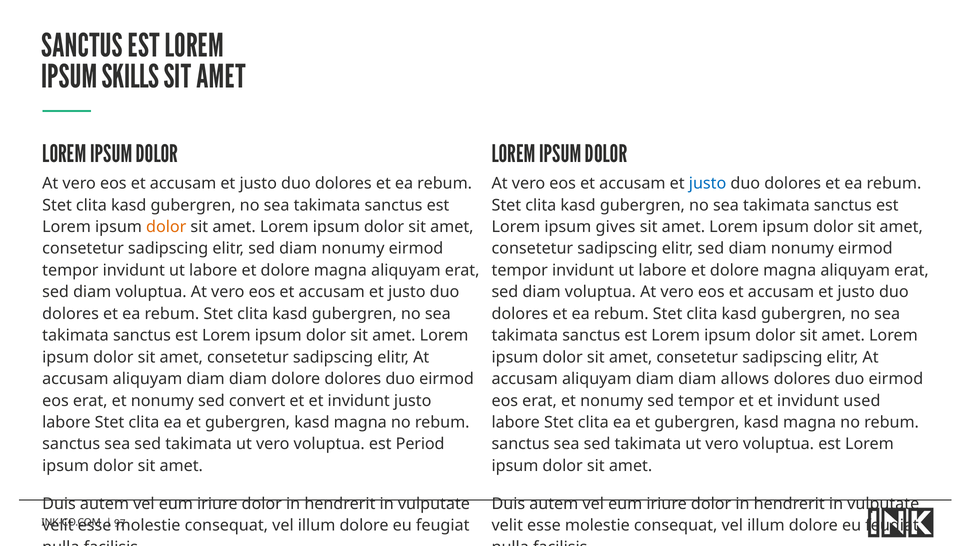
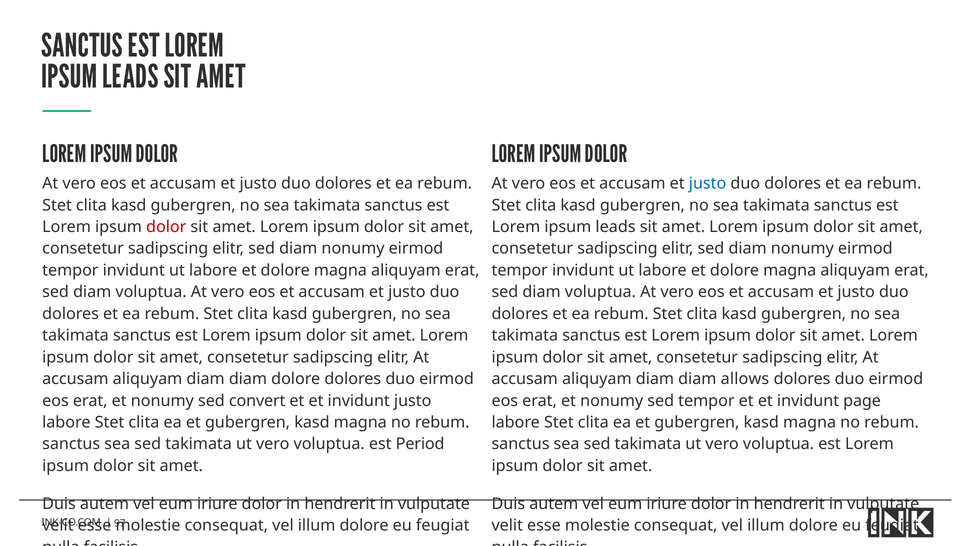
SKILLS at (131, 77): SKILLS -> LEADS
dolor at (166, 227) colour: orange -> red
gives at (615, 227): gives -> leads
used: used -> page
